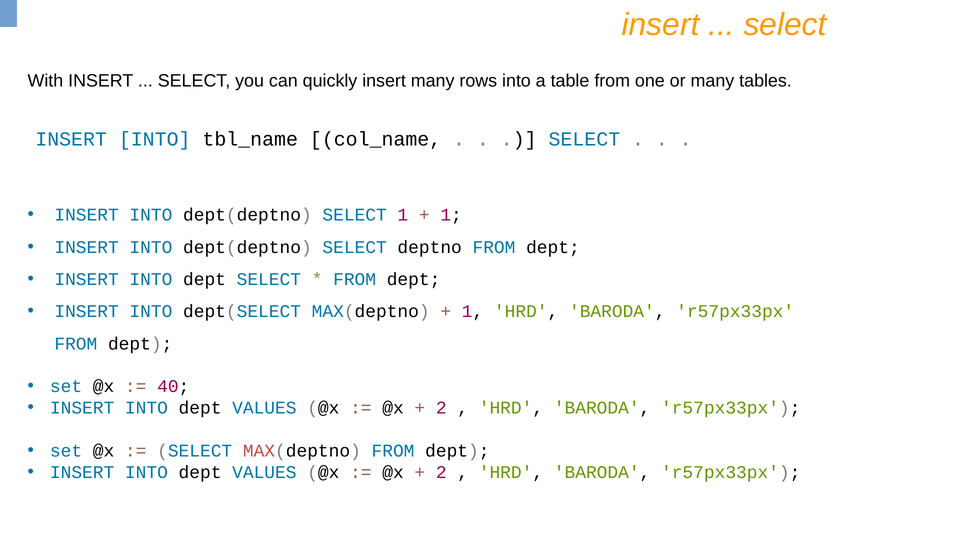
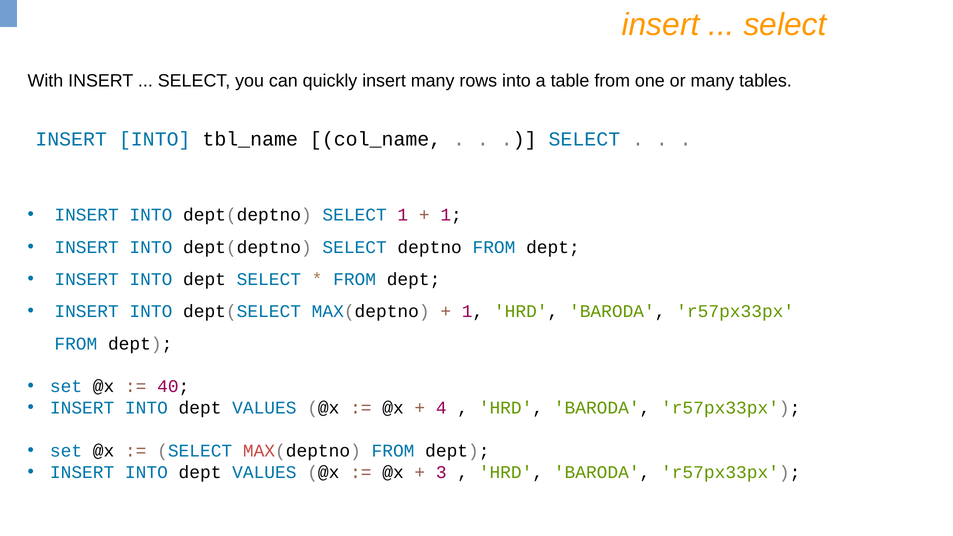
2 at (441, 408): 2 -> 4
2 at (441, 472): 2 -> 3
